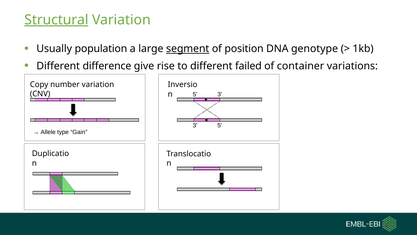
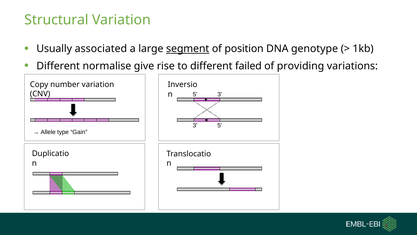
Structural underline: present -> none
population: population -> associated
difference: difference -> normalise
container: container -> providing
